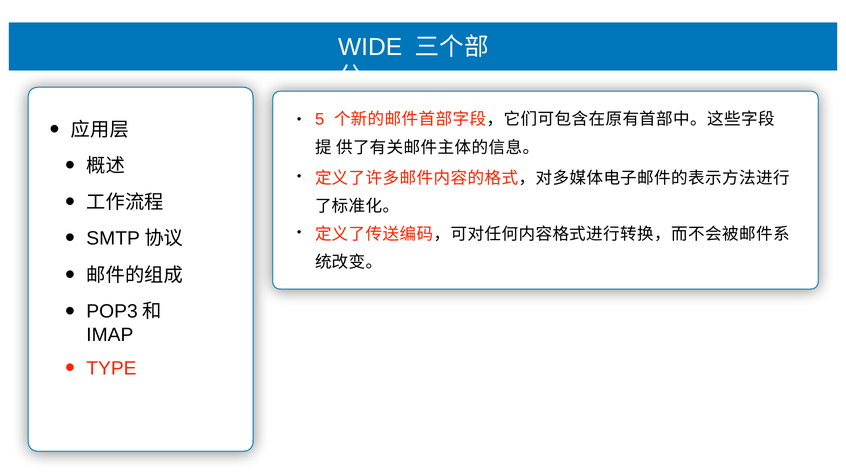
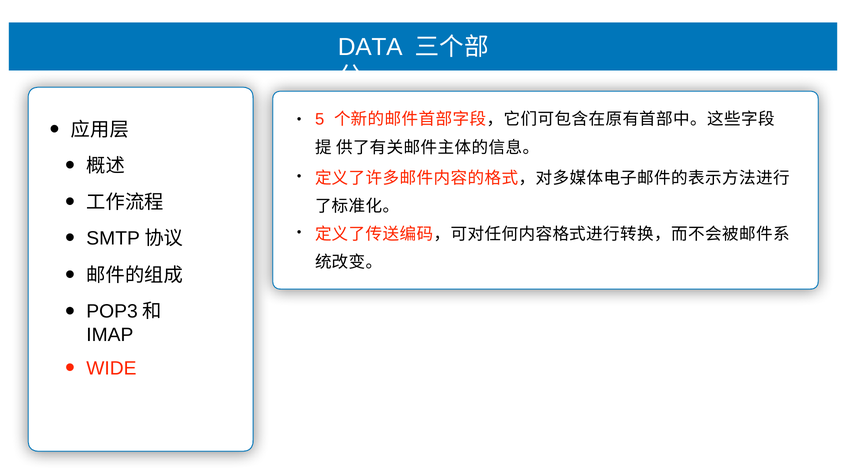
WIDE: WIDE -> DATA
TYPE: TYPE -> WIDE
